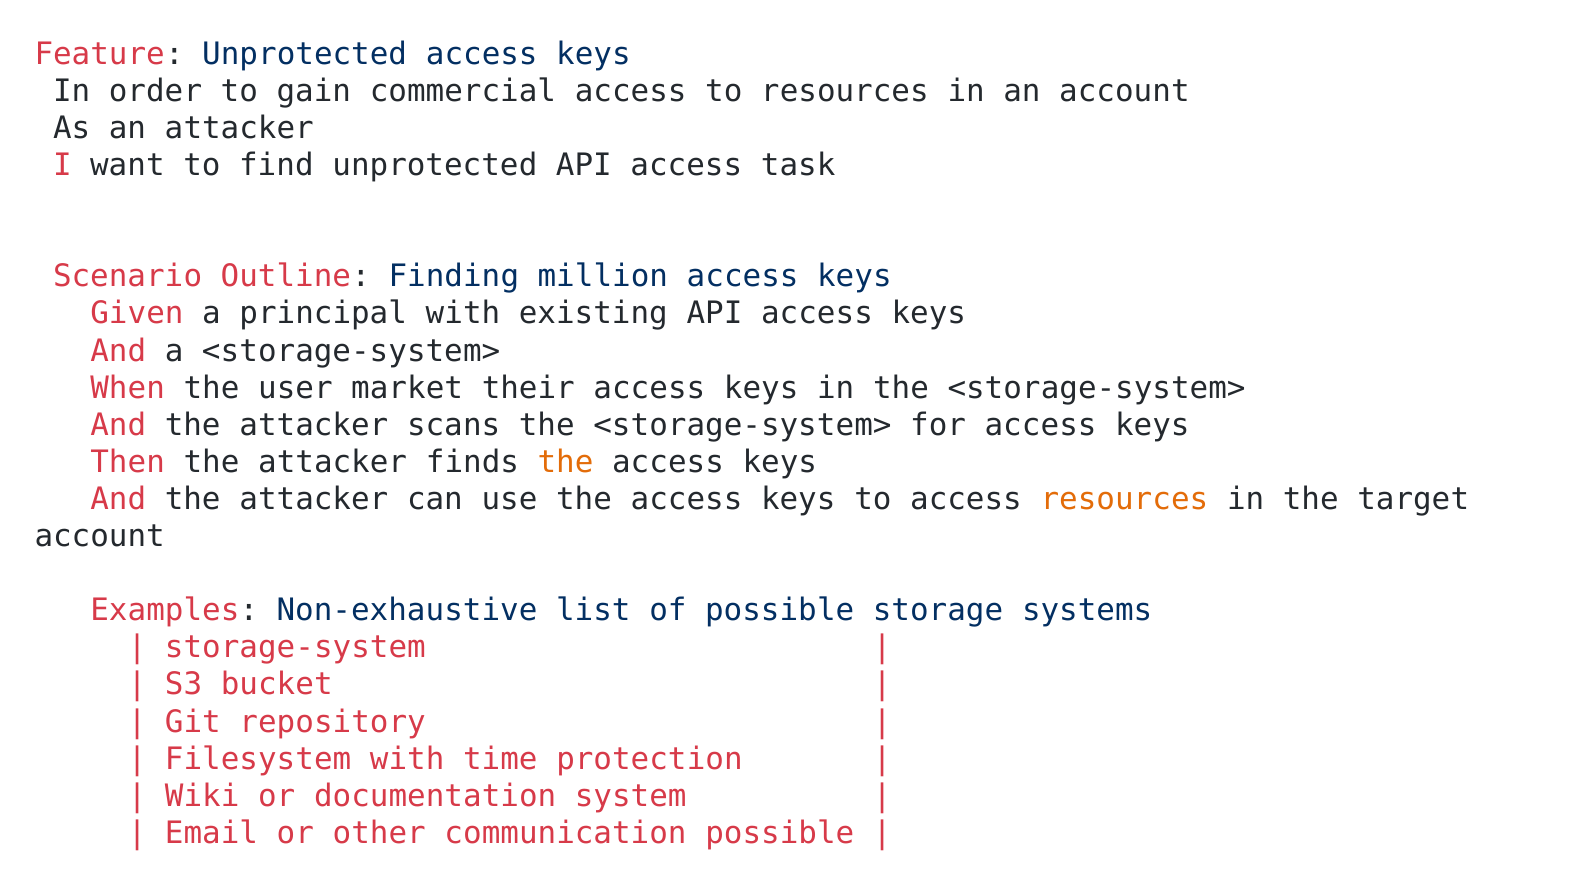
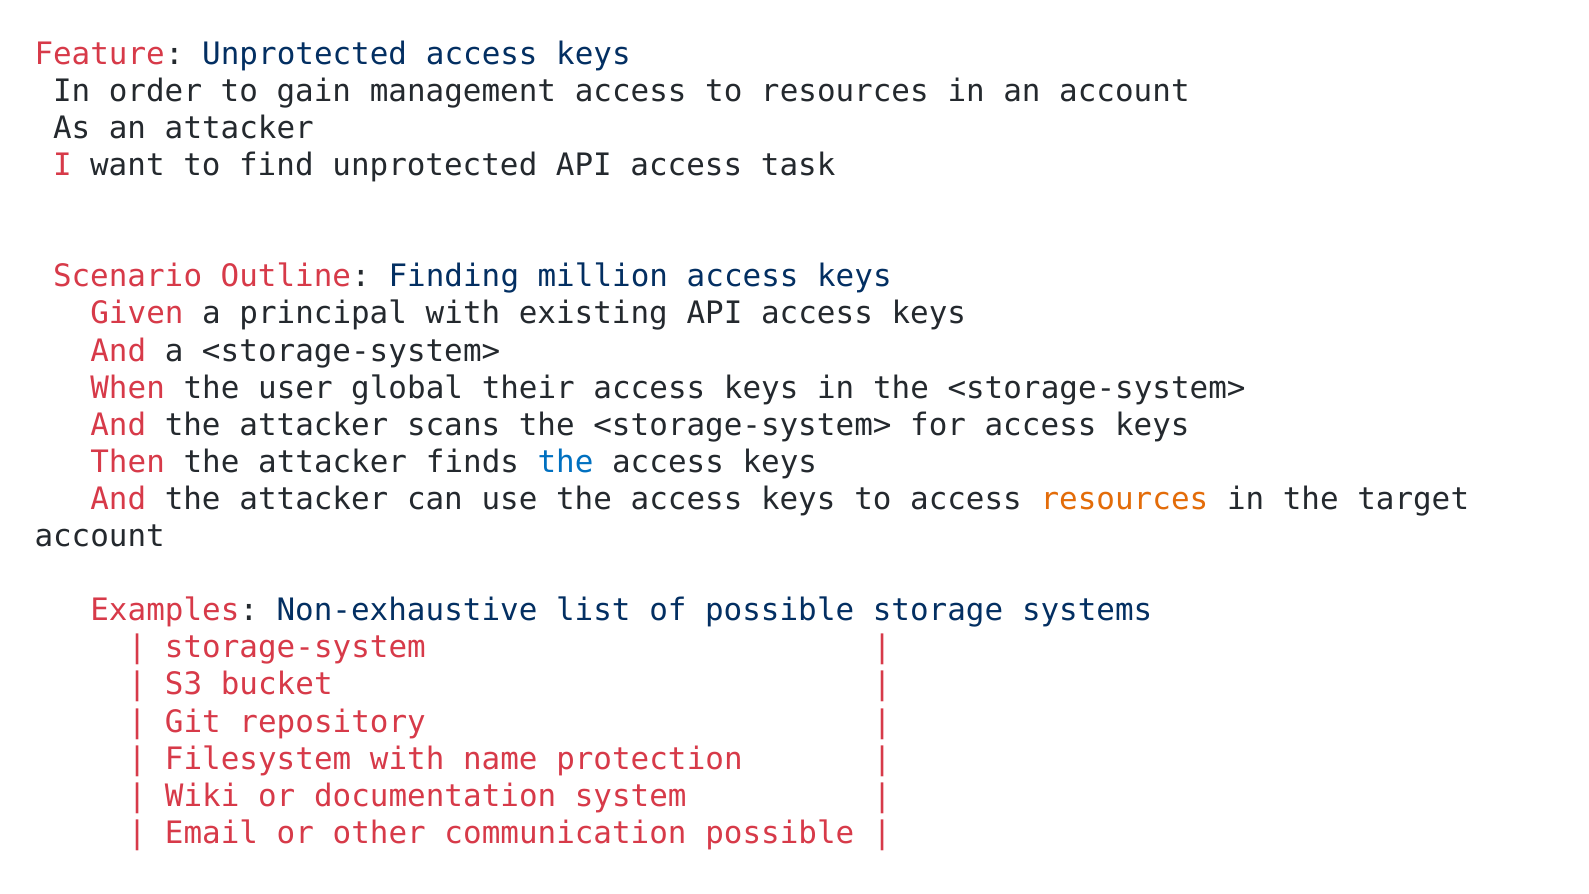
commercial: commercial -> management
market: market -> global
the at (566, 462) colour: orange -> blue
time: time -> name
